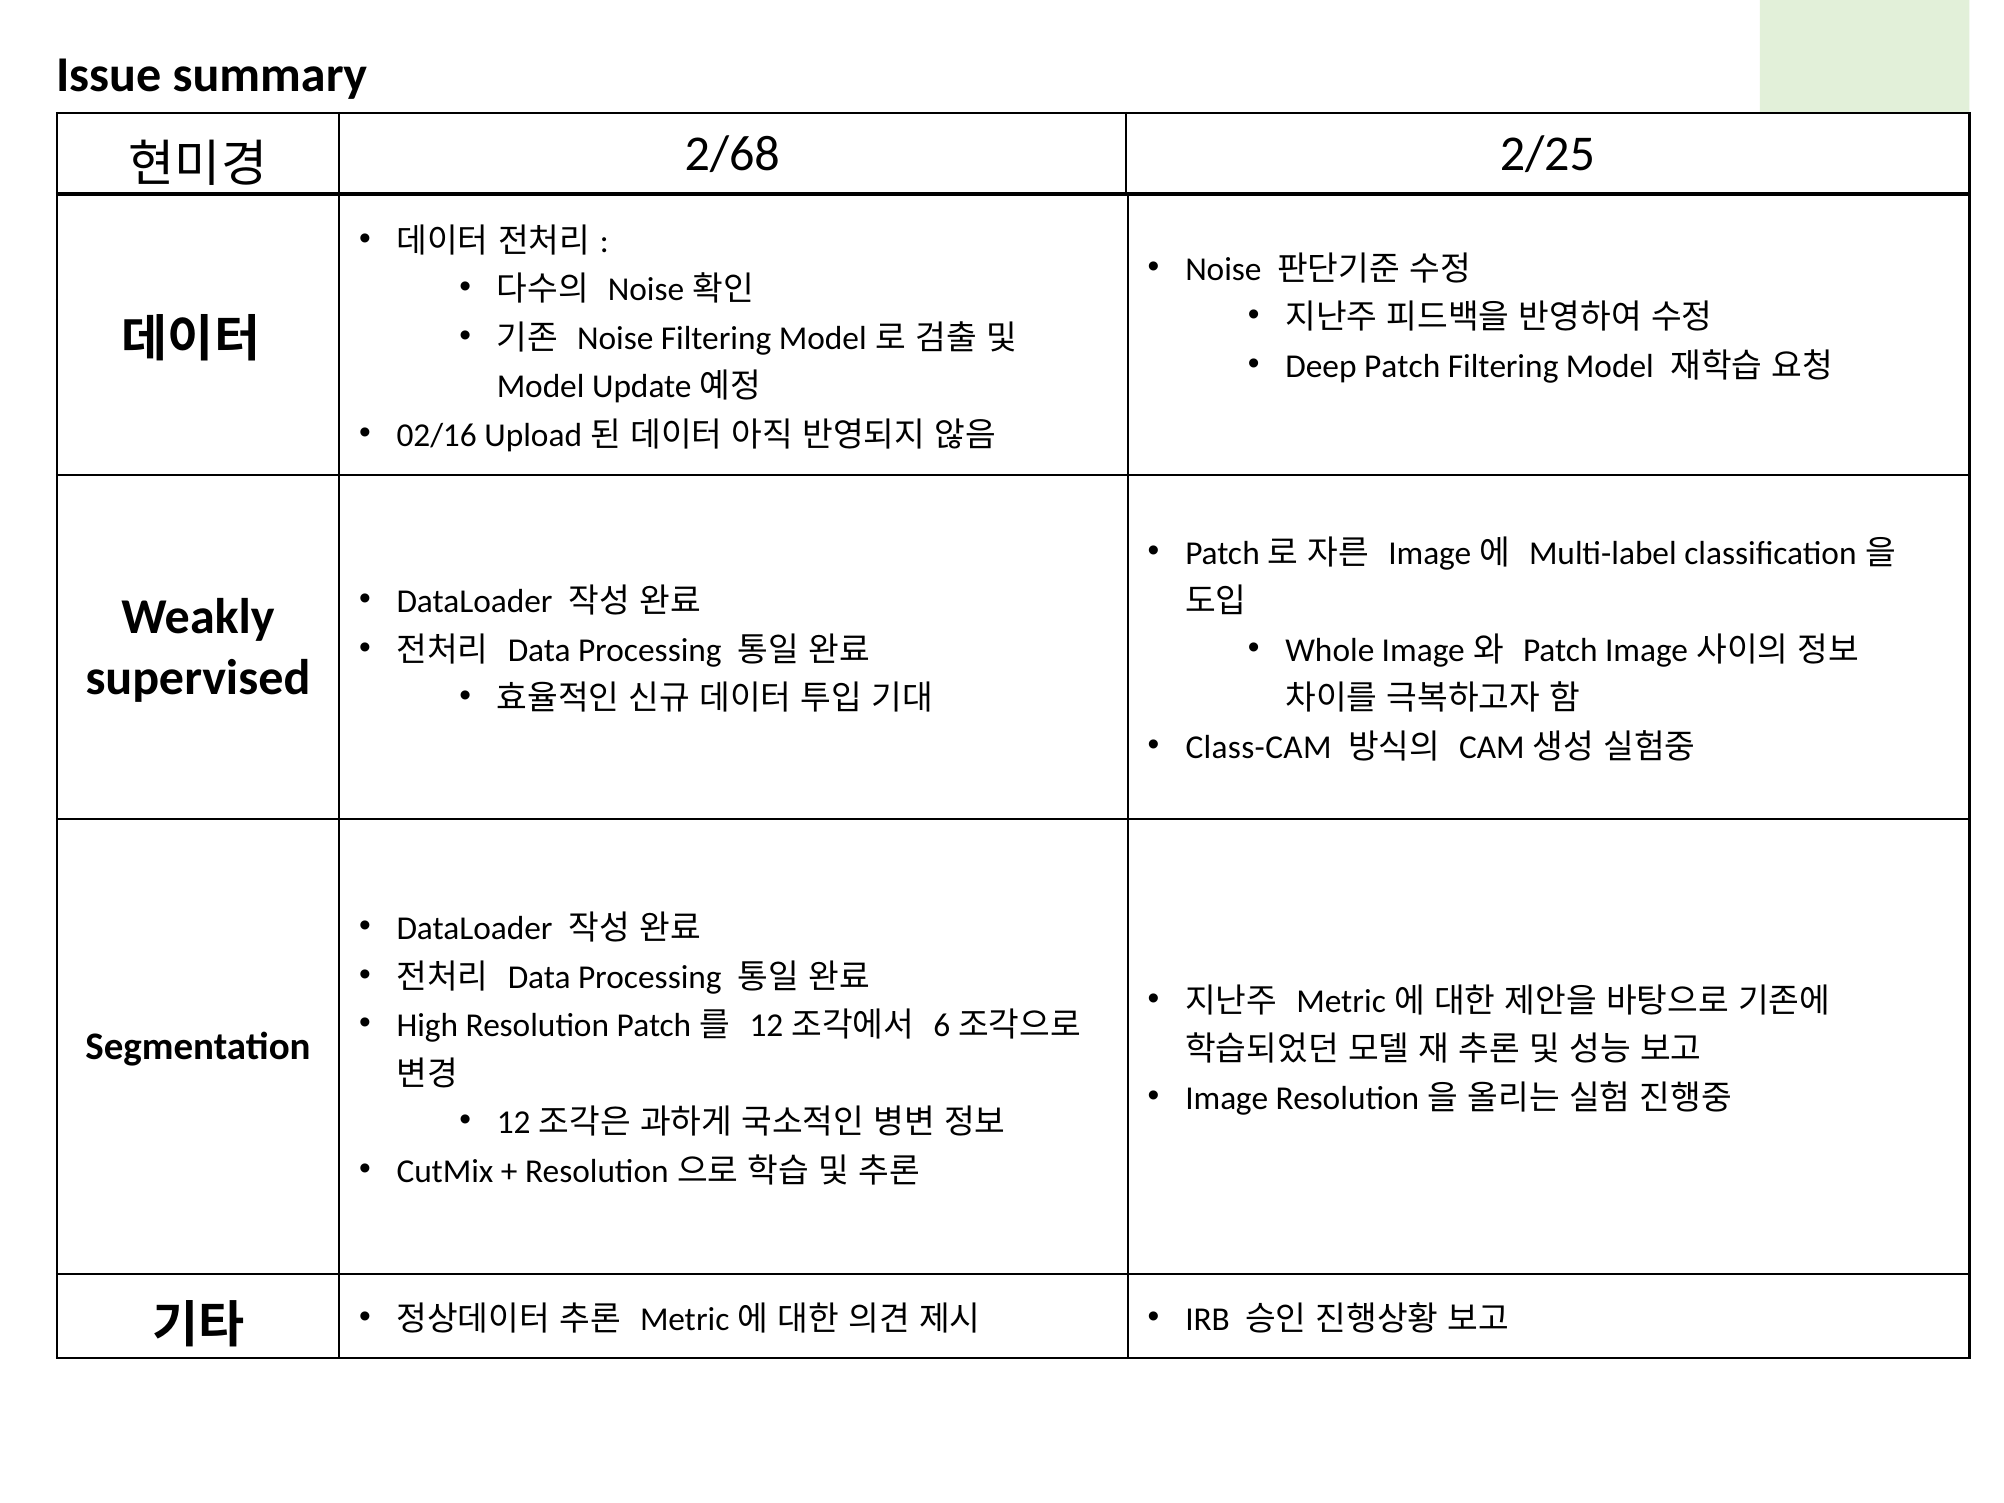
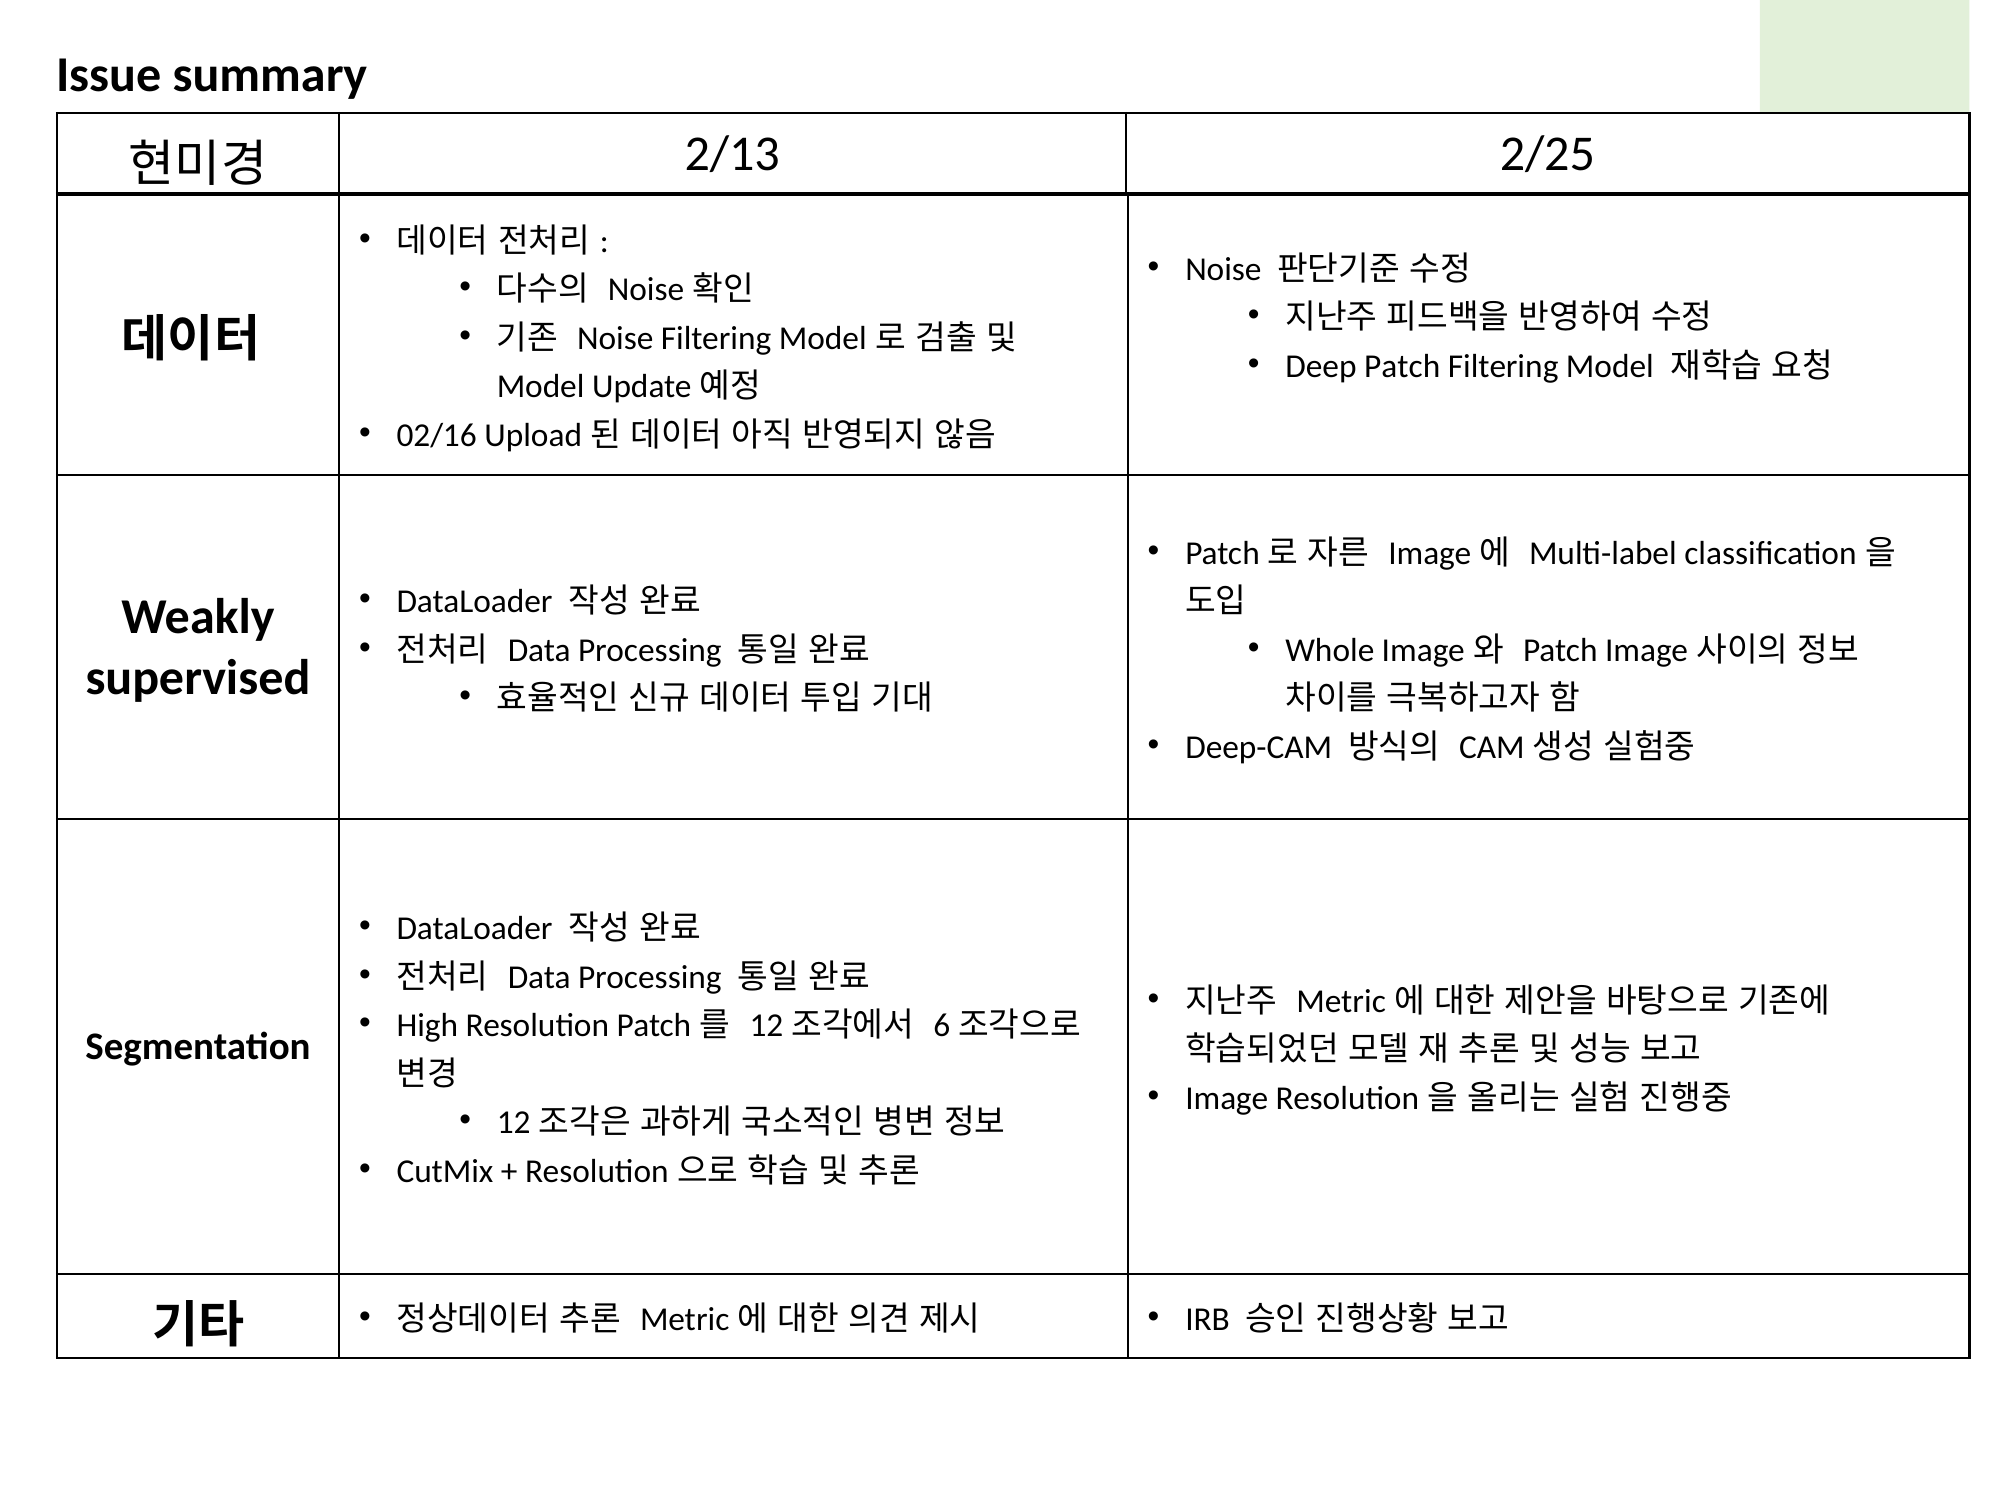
2/68: 2/68 -> 2/13
Class-CAM: Class-CAM -> Deep-CAM
